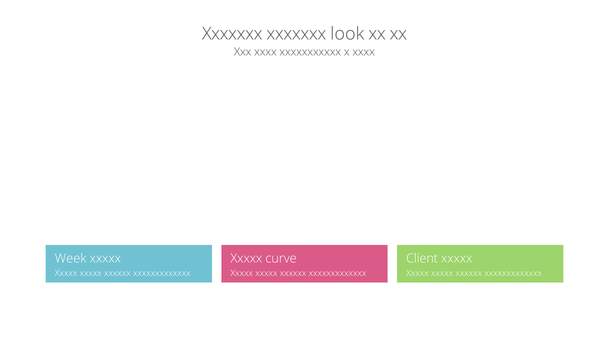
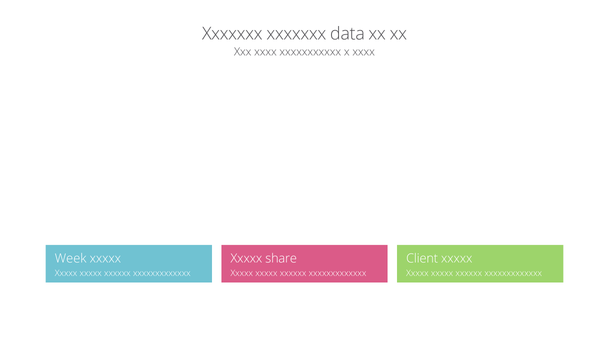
look: look -> data
curve: curve -> share
